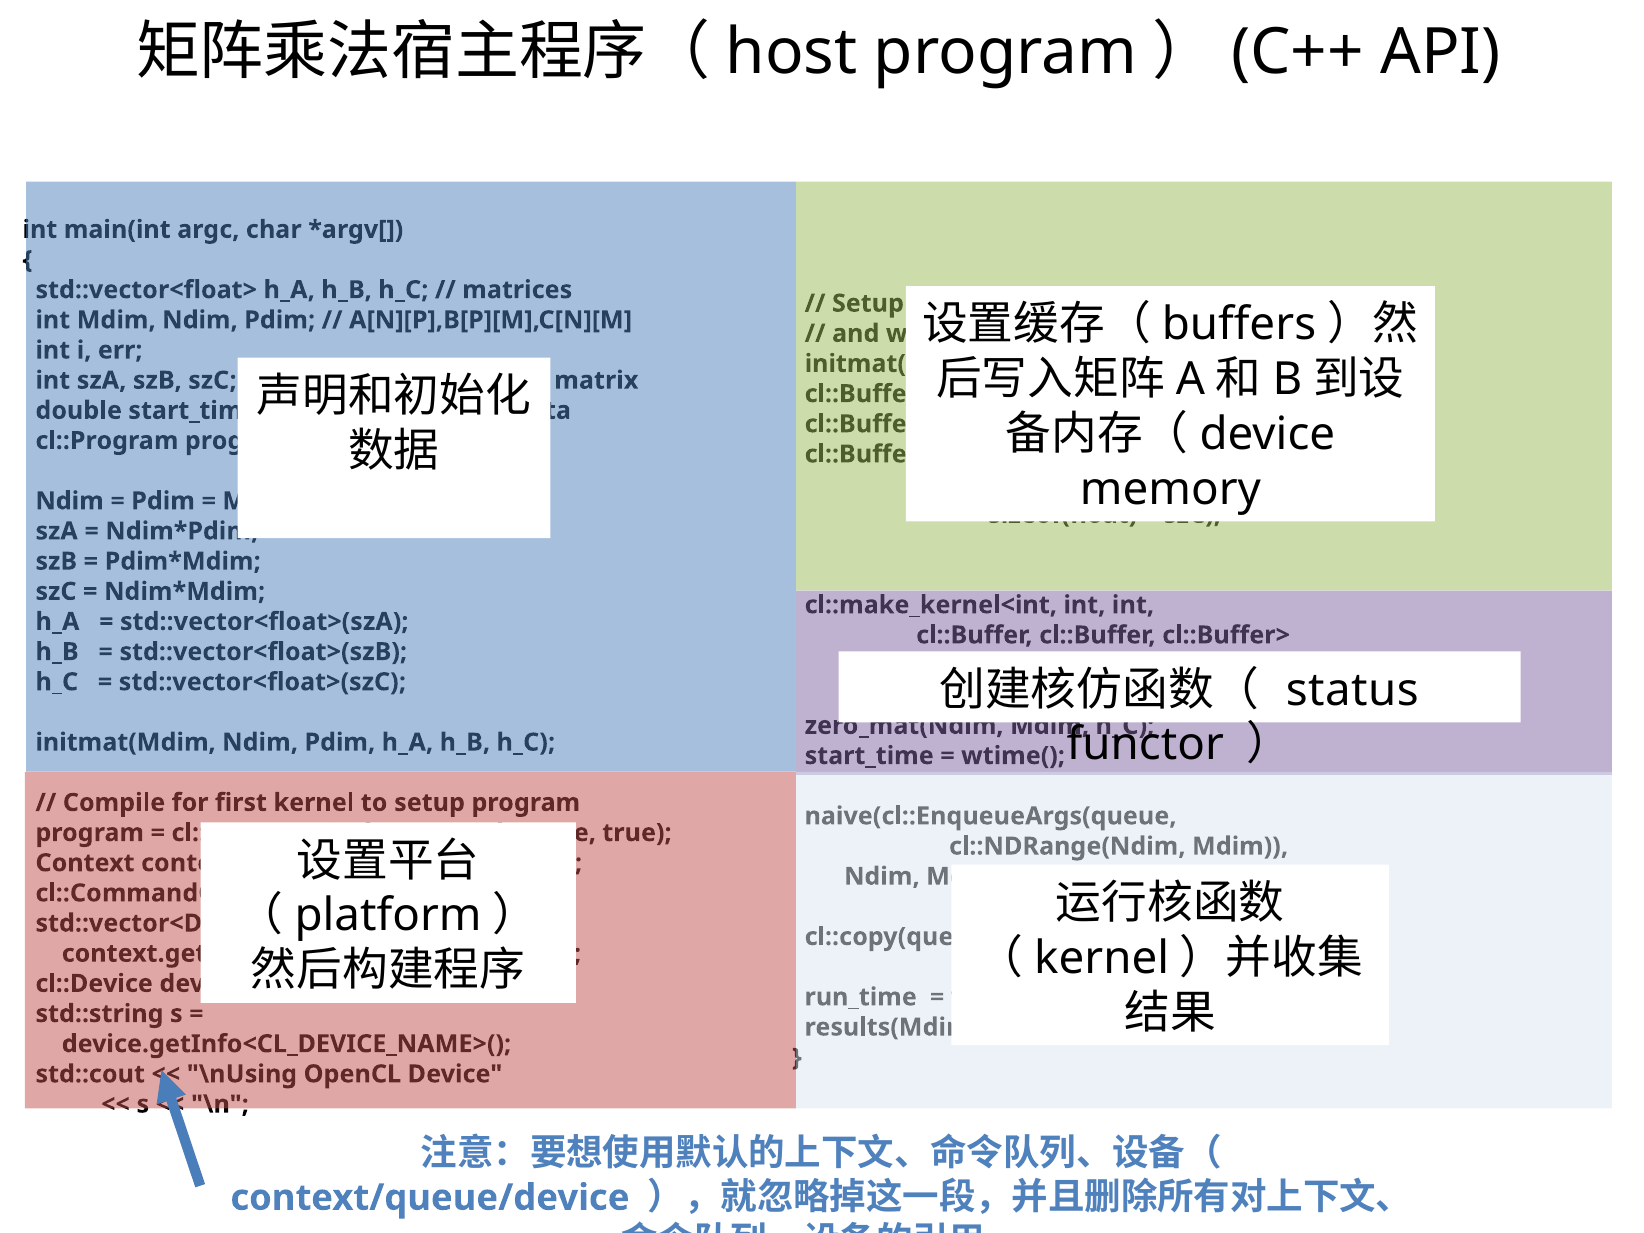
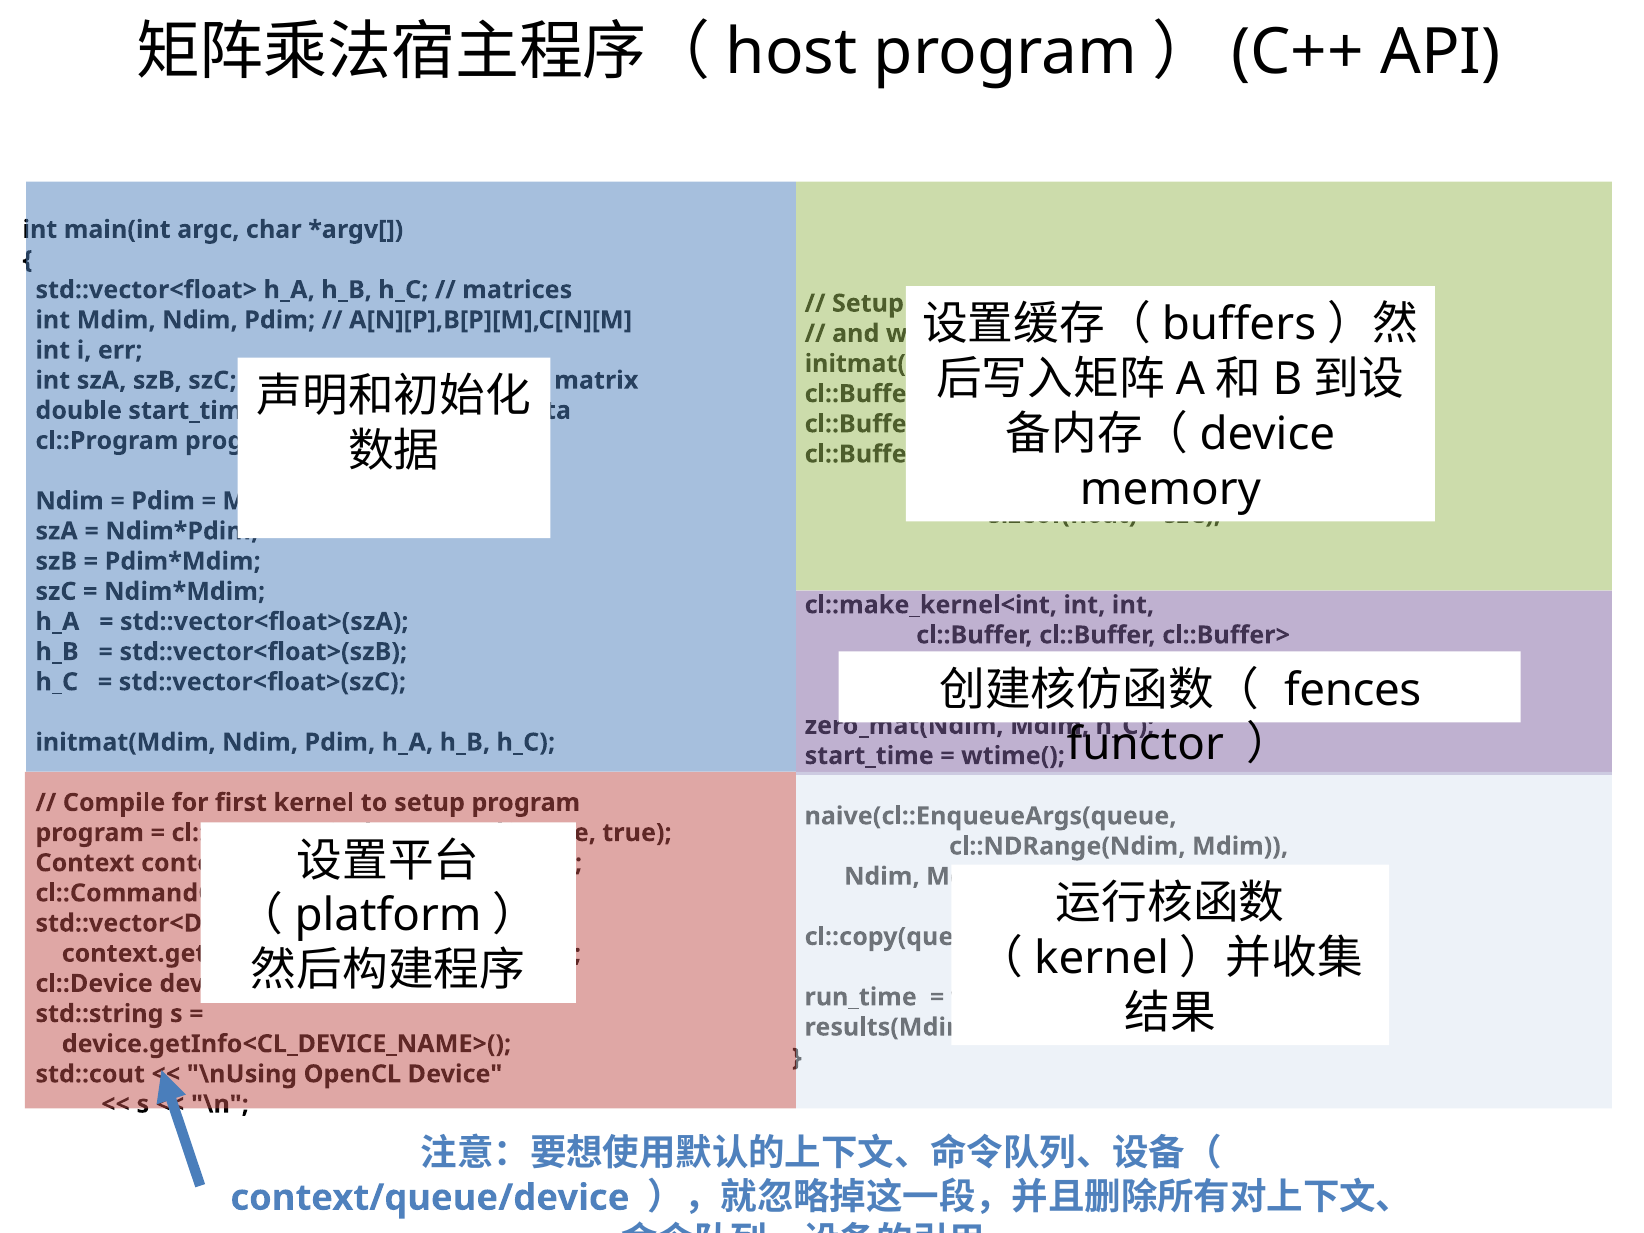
status: status -> fences
